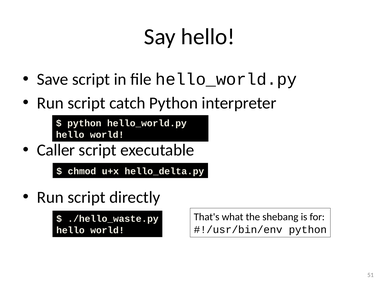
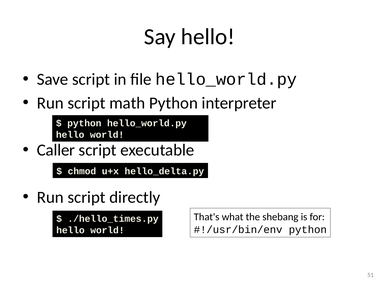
catch: catch -> math
./hello_waste.py: ./hello_waste.py -> ./hello_times.py
